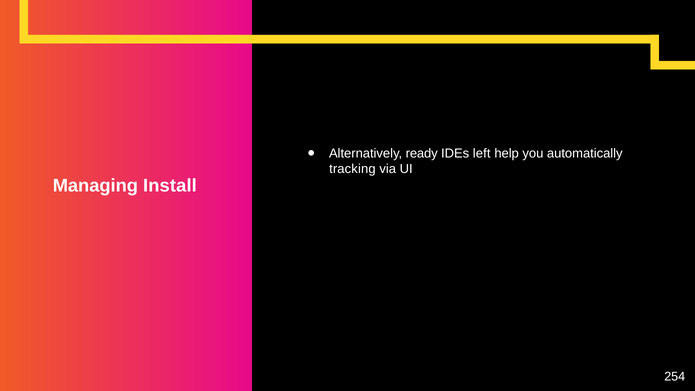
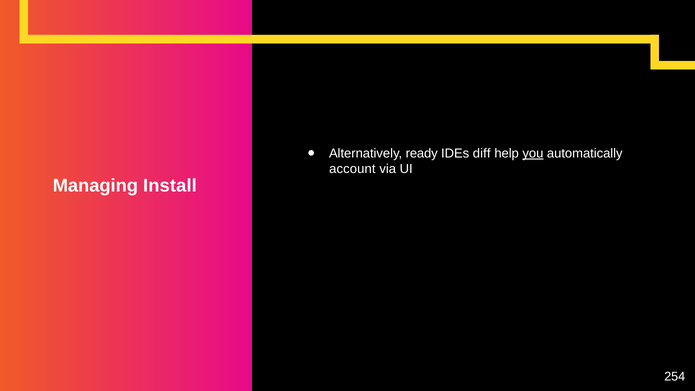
left: left -> diff
you underline: none -> present
tracking: tracking -> account
